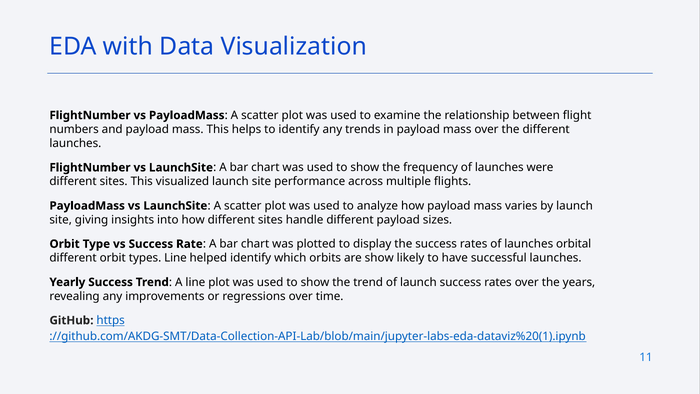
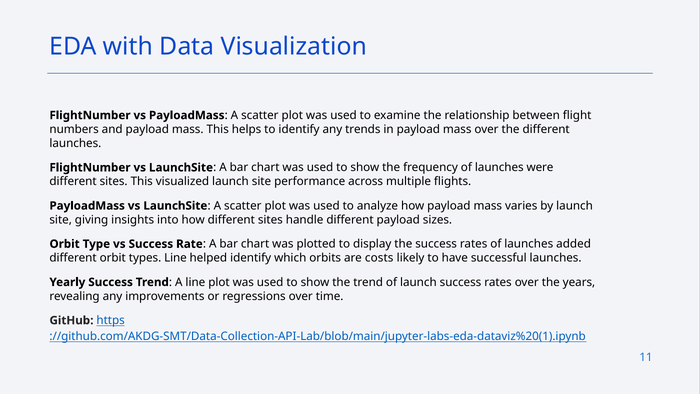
orbital: orbital -> added
are show: show -> costs
